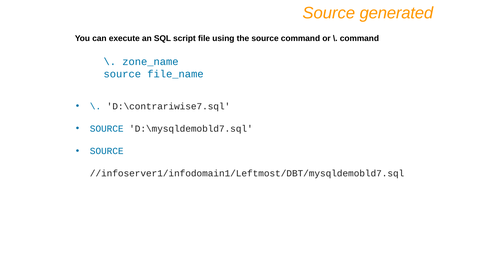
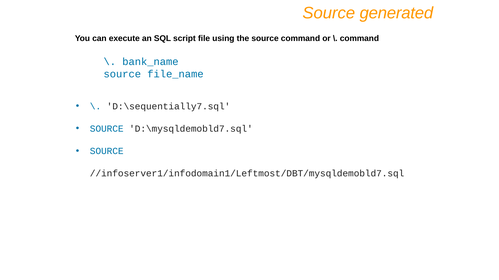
zone_name: zone_name -> bank_name
D:\contrariwise7.sql: D:\contrariwise7.sql -> D:\sequentially7.sql
